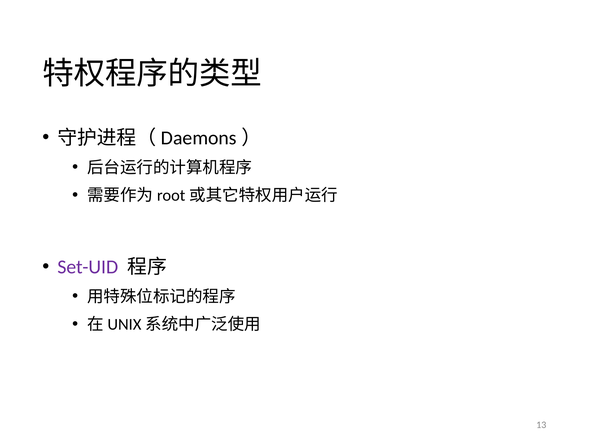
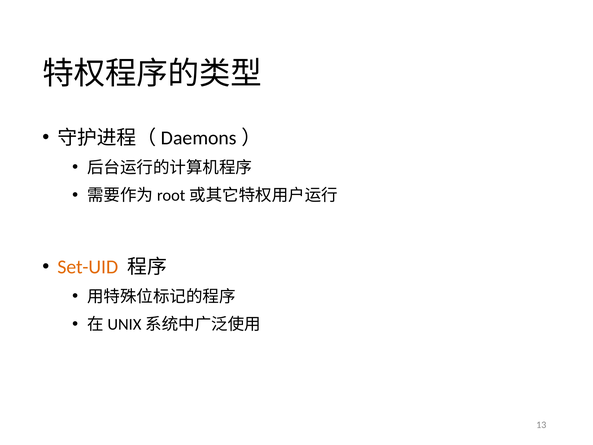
Set-UID colour: purple -> orange
